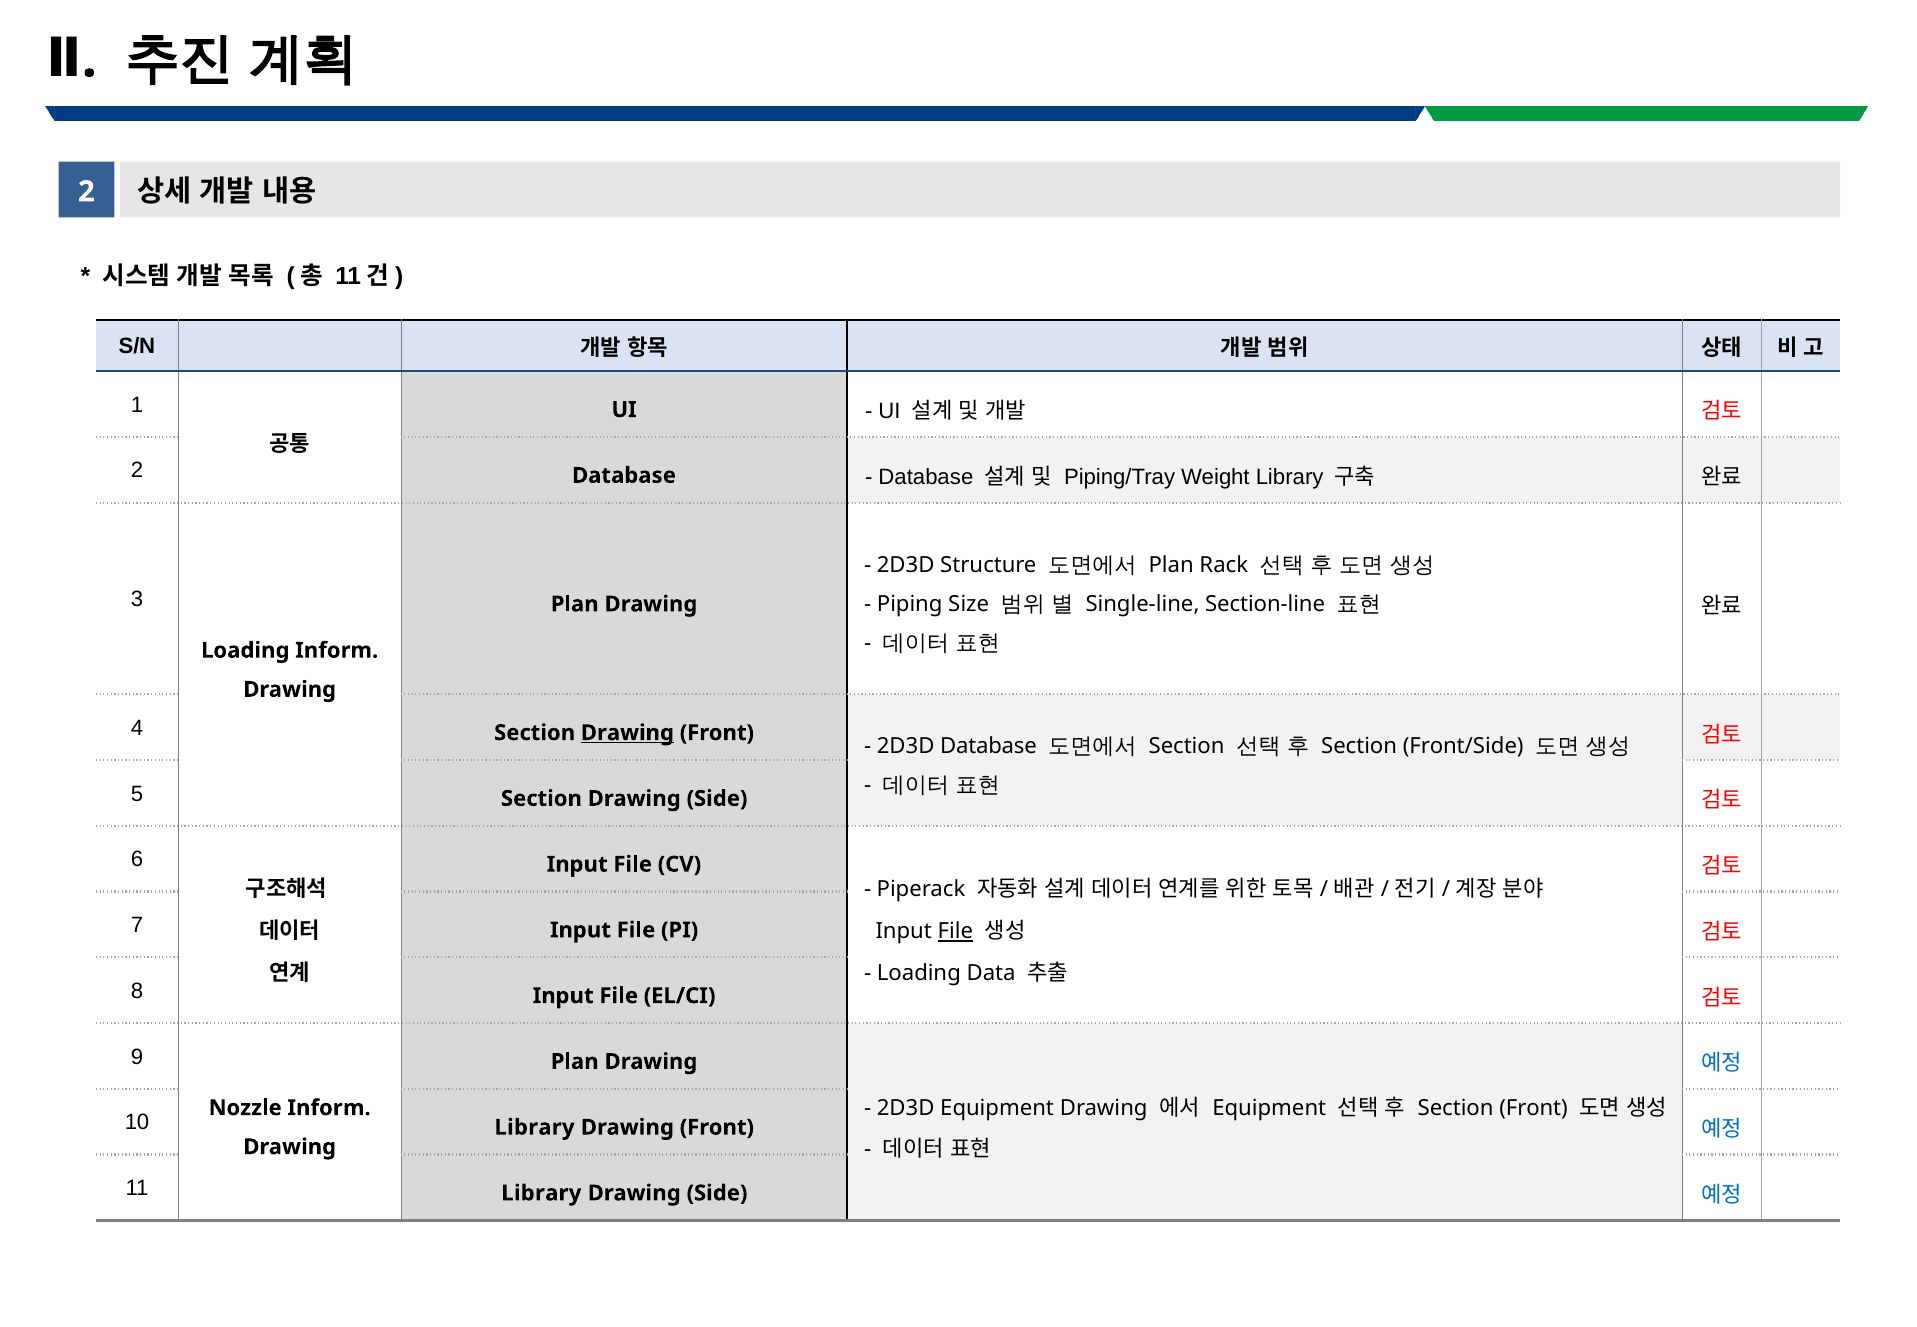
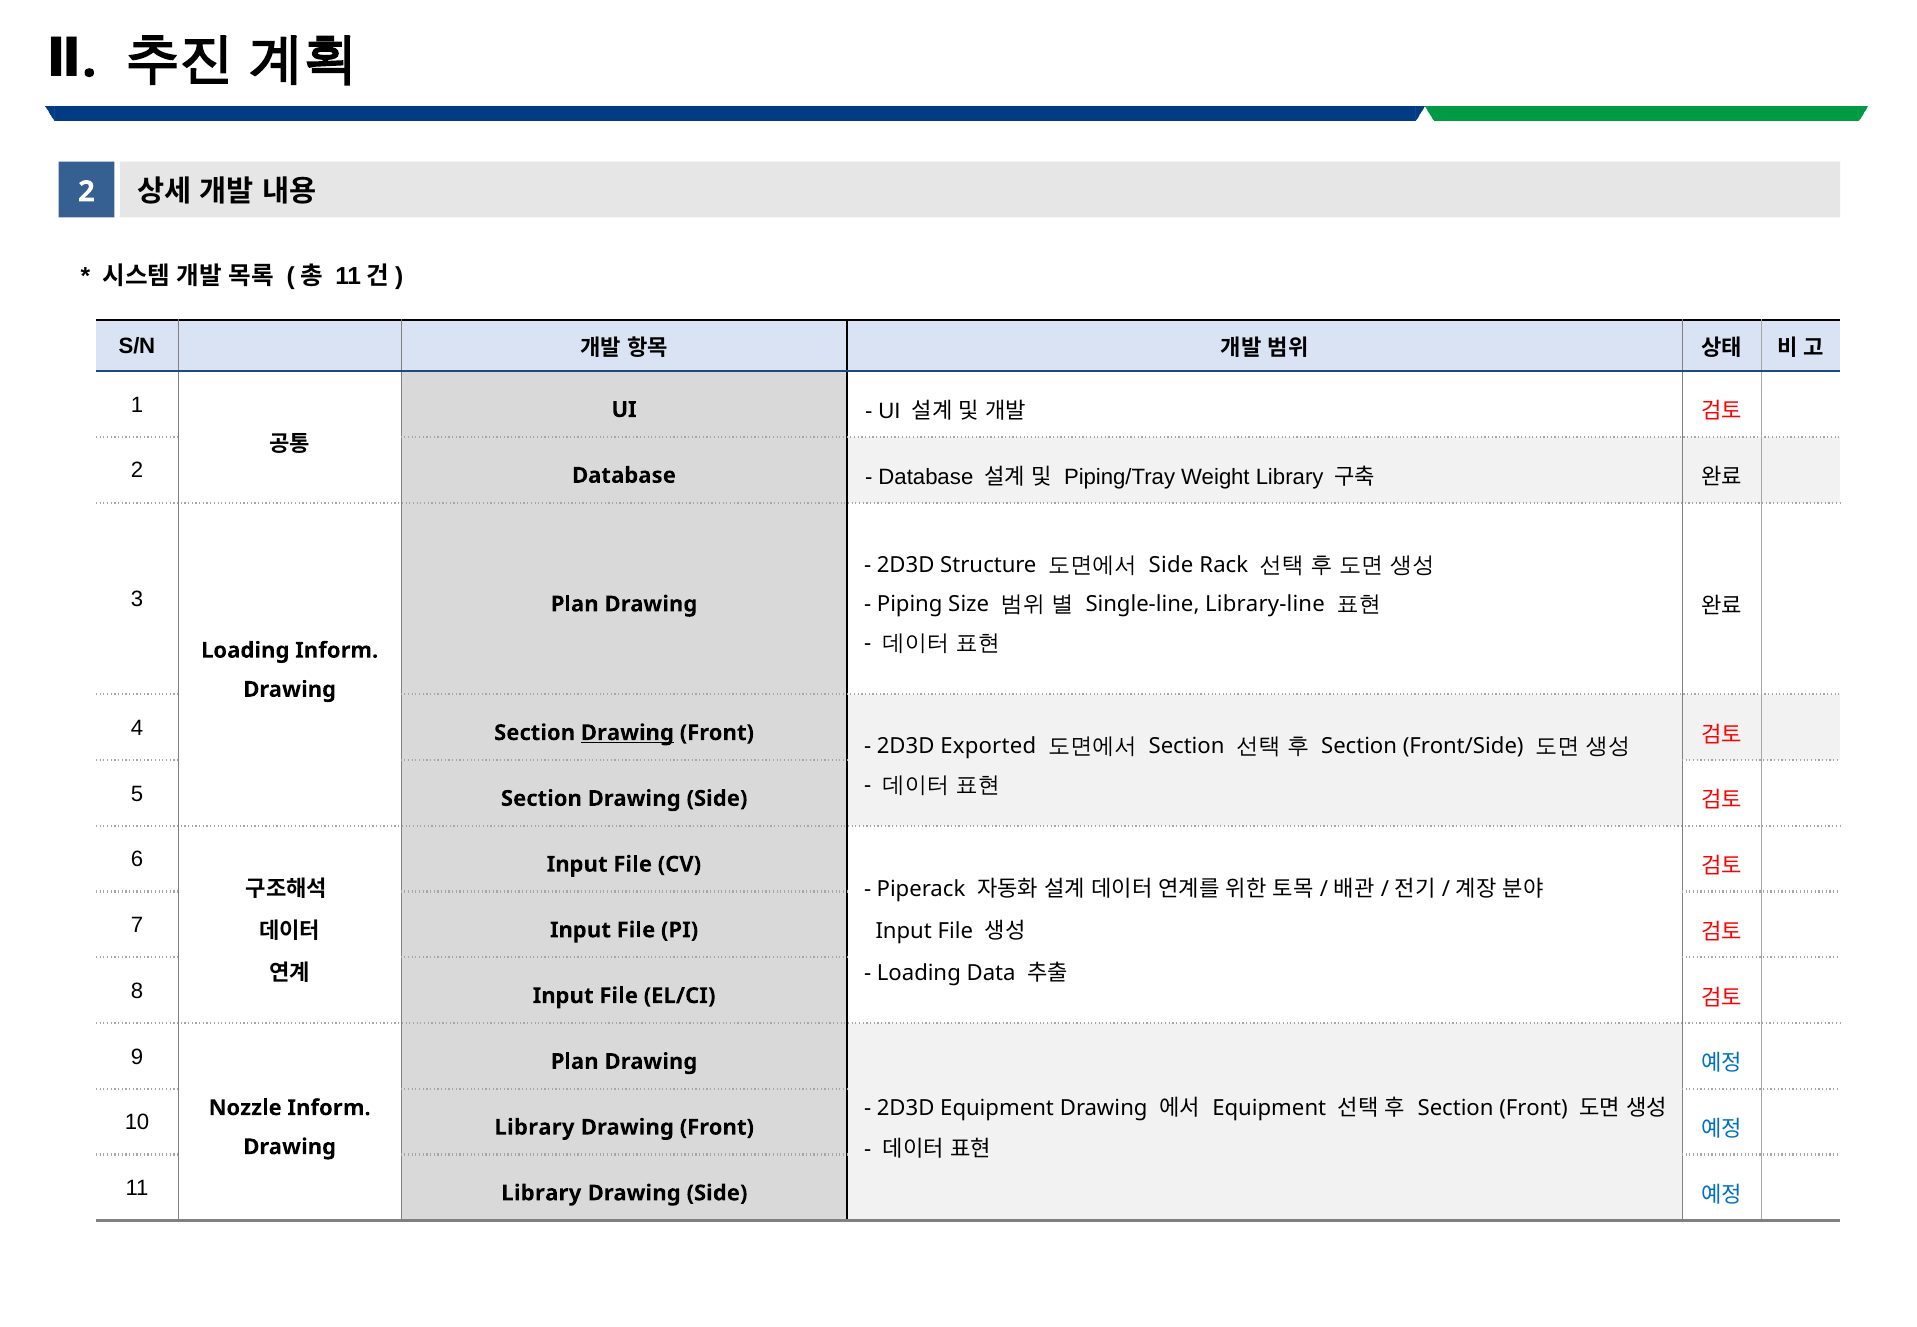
Plan at (1171, 565): Plan -> Side
Section-line: Section-line -> Library-line
2D3D Database: Database -> Exported
File at (955, 932) underline: present -> none
